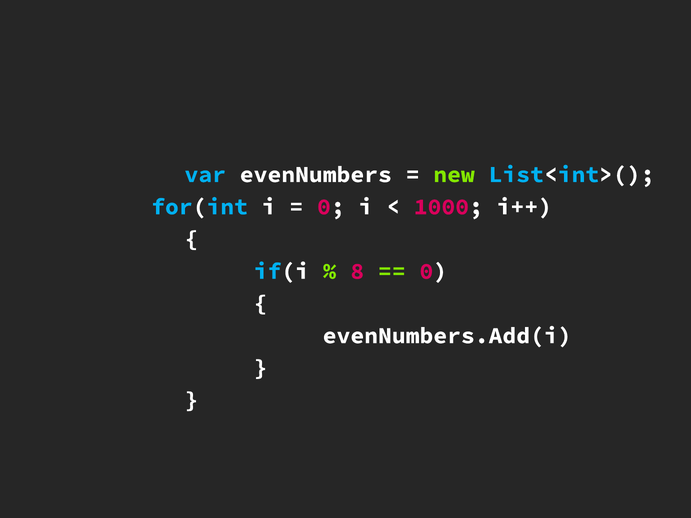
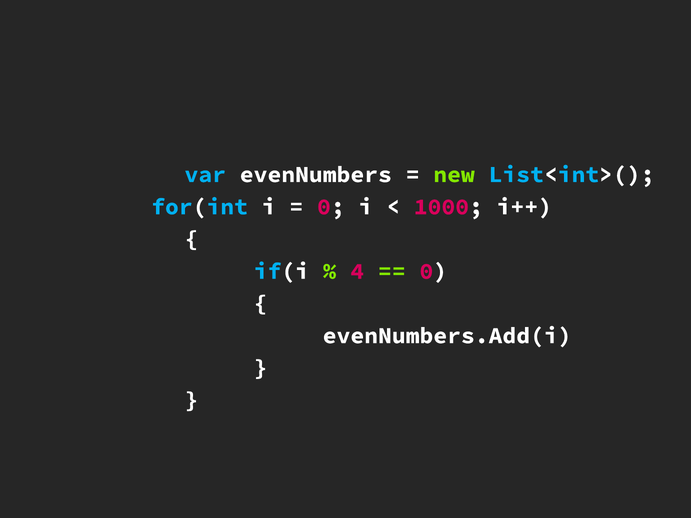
8: 8 -> 4
